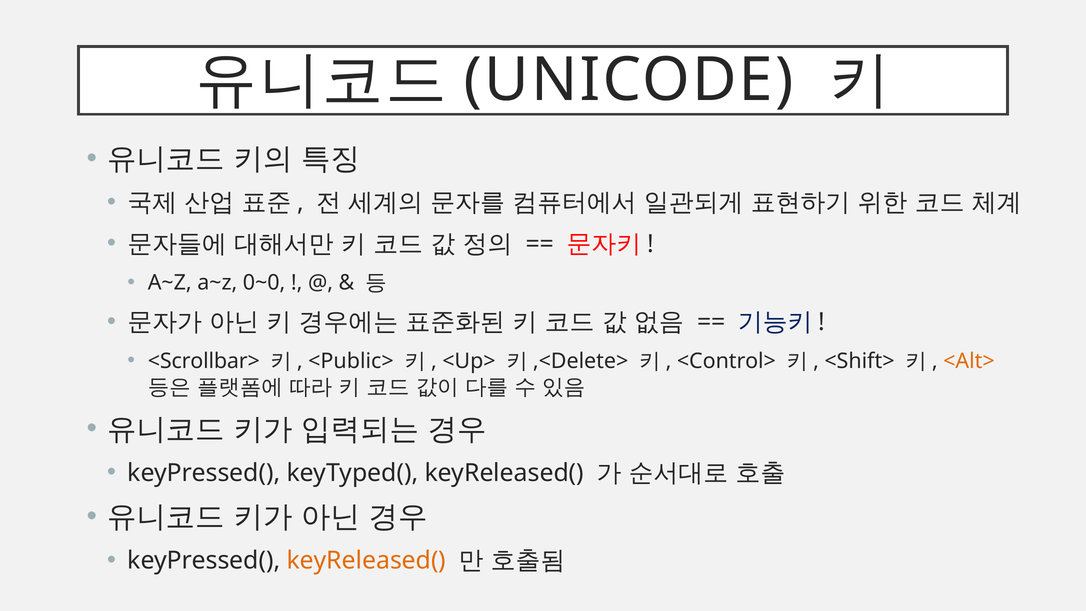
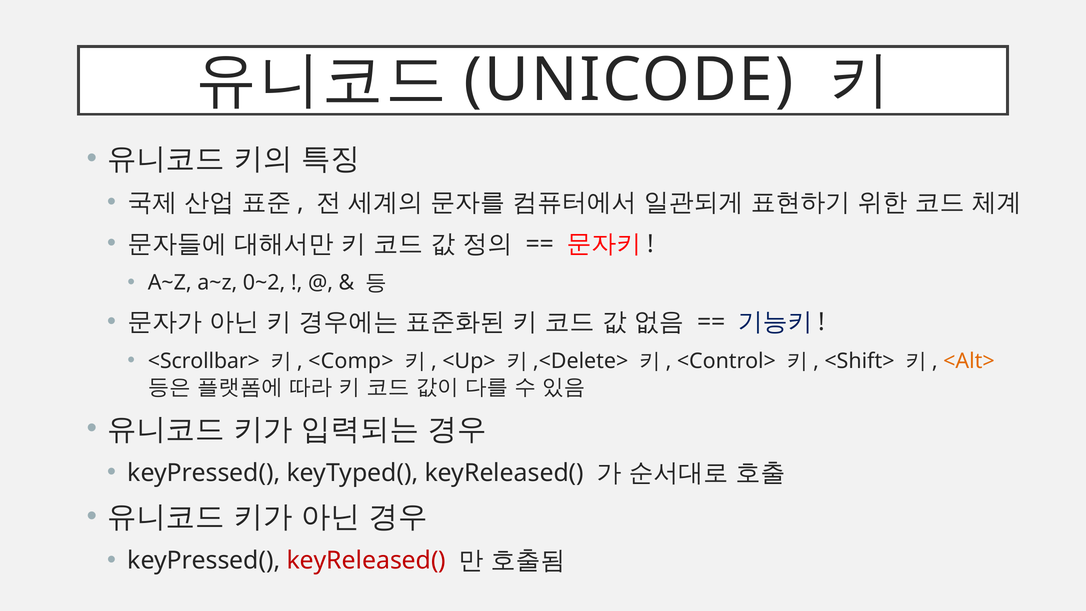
0~0: 0~0 -> 0~2
<Public>: <Public> -> <Comp>
keyReleased( at (366, 561) colour: orange -> red
